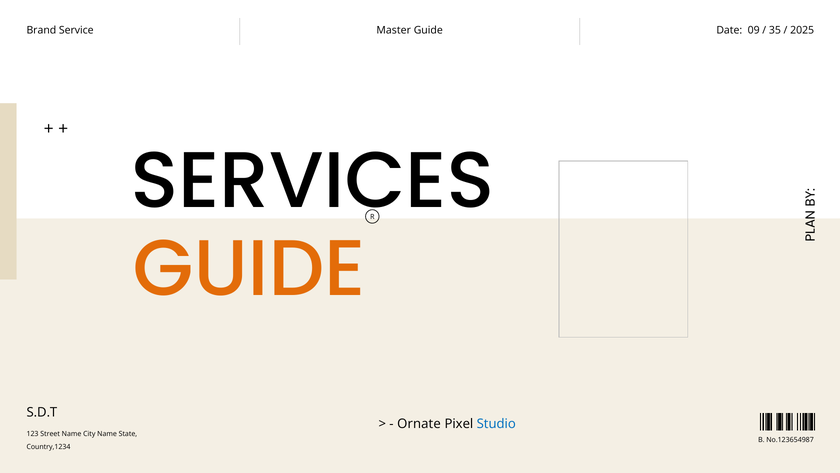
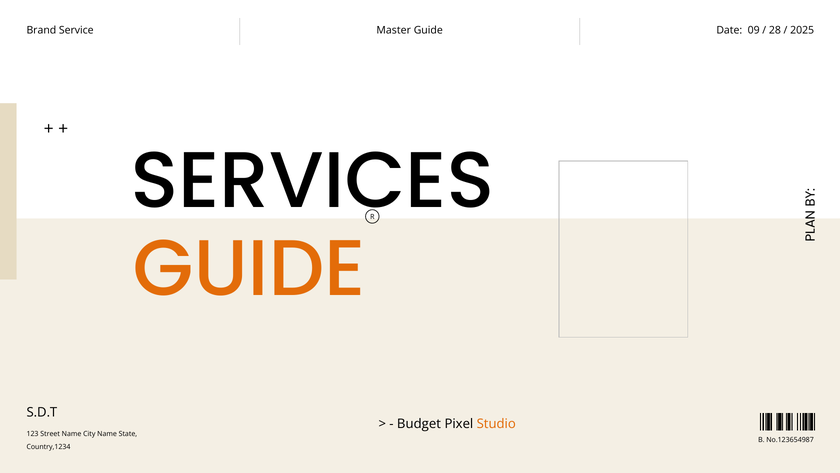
35: 35 -> 28
Ornate: Ornate -> Budget
Studio colour: blue -> orange
